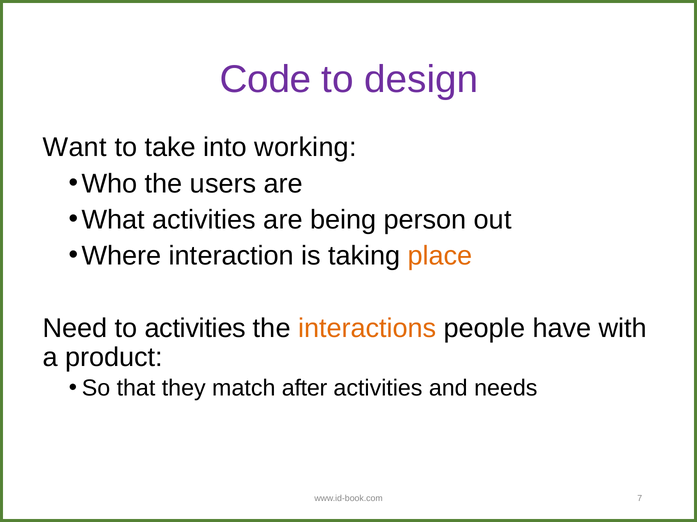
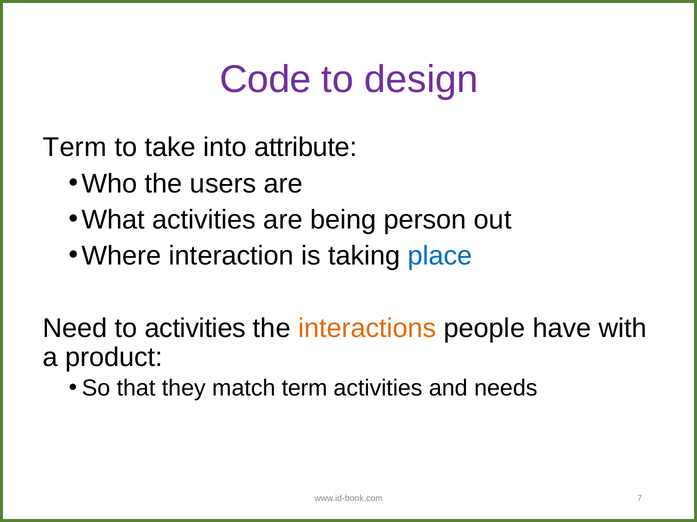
Want at (75, 148): Want -> Term
working: working -> attribute
place colour: orange -> blue
match after: after -> term
